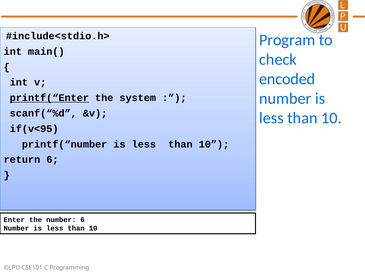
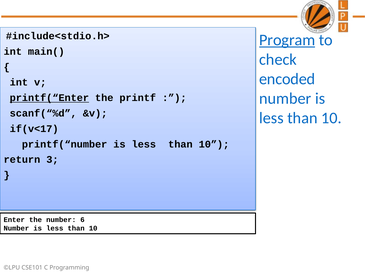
Program underline: none -> present
system: system -> printf
if(v<95: if(v<95 -> if(v<17
return 6: 6 -> 3
